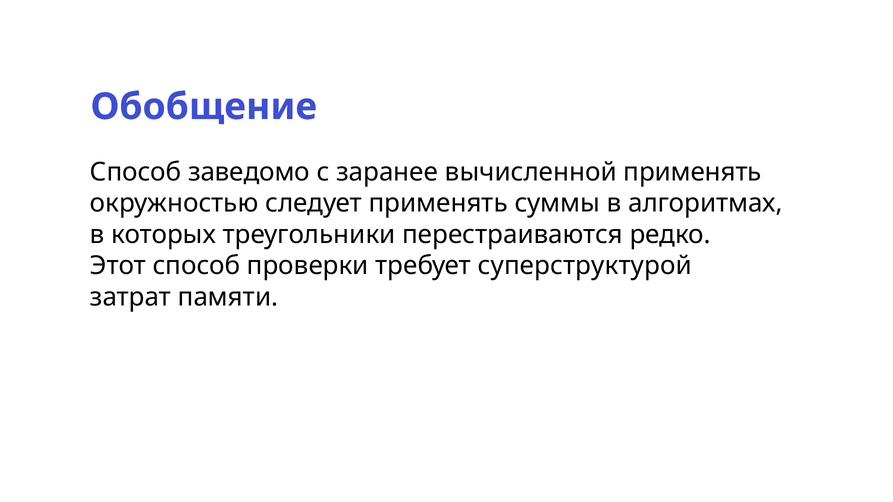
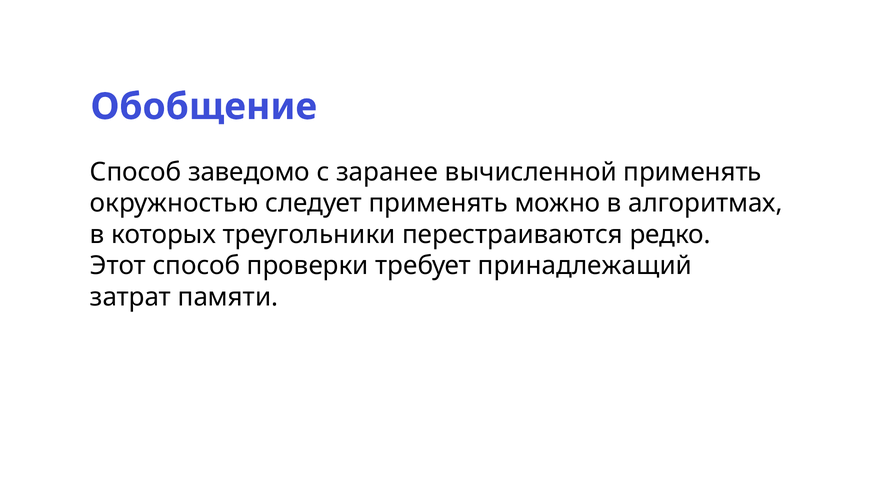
суммы: суммы -> можно
суперструктурой: суперструктурой -> принадлежащий
